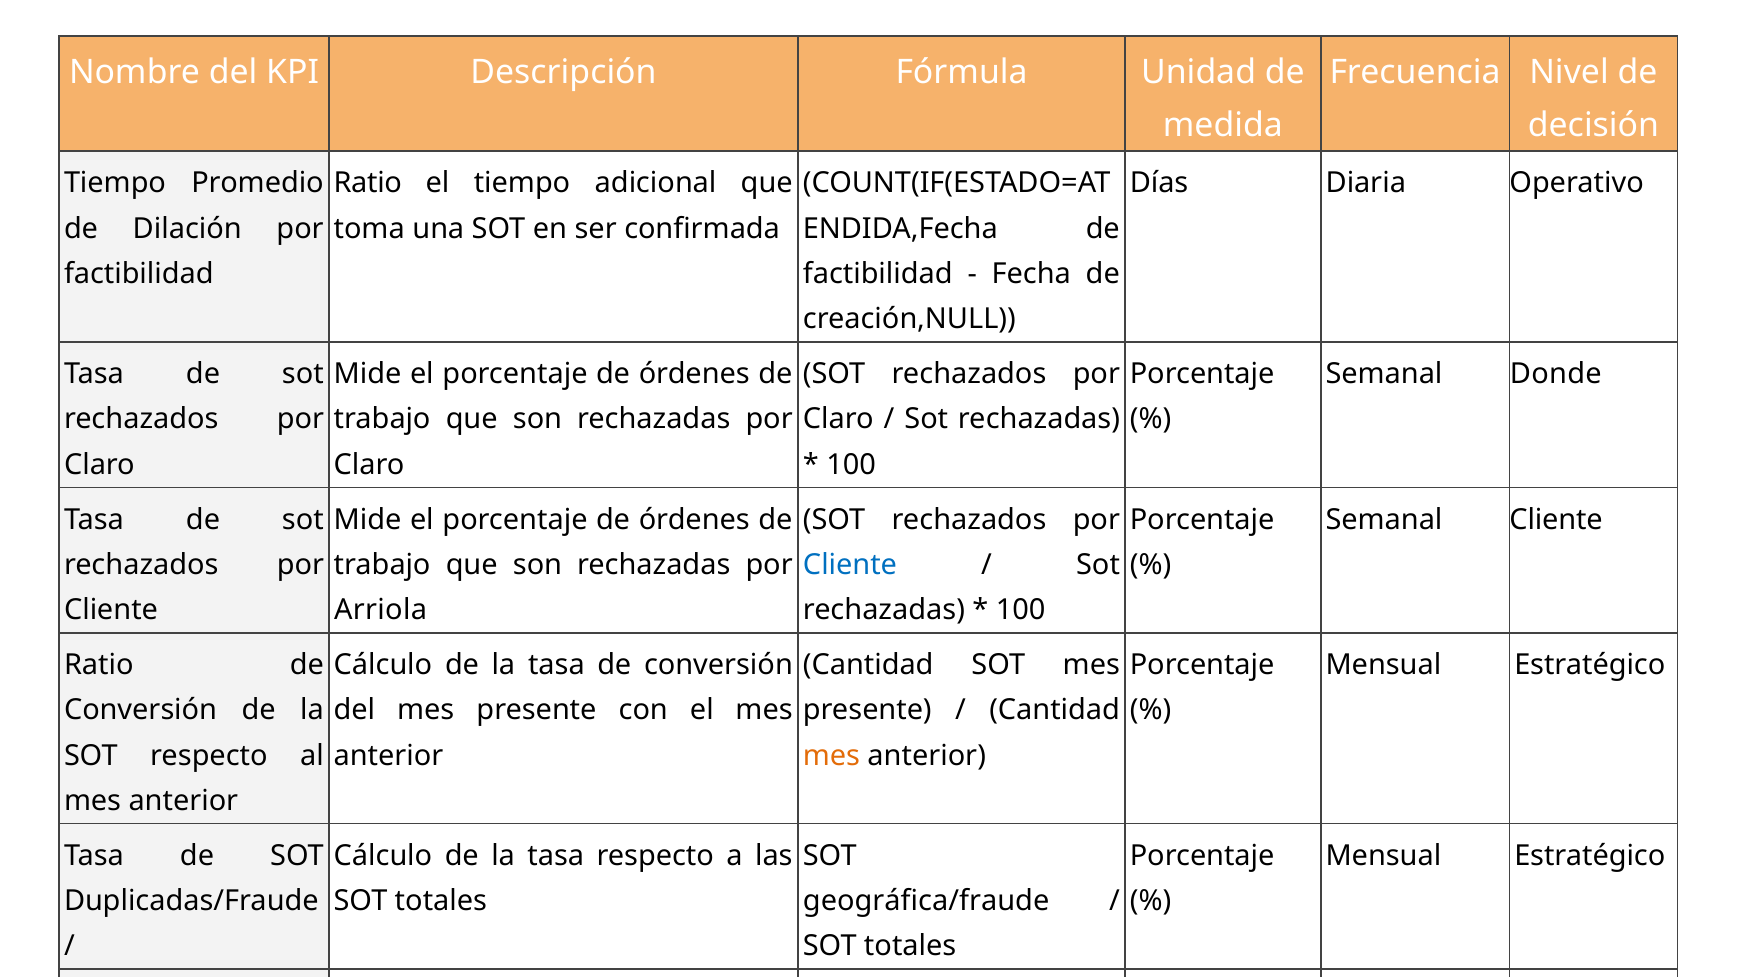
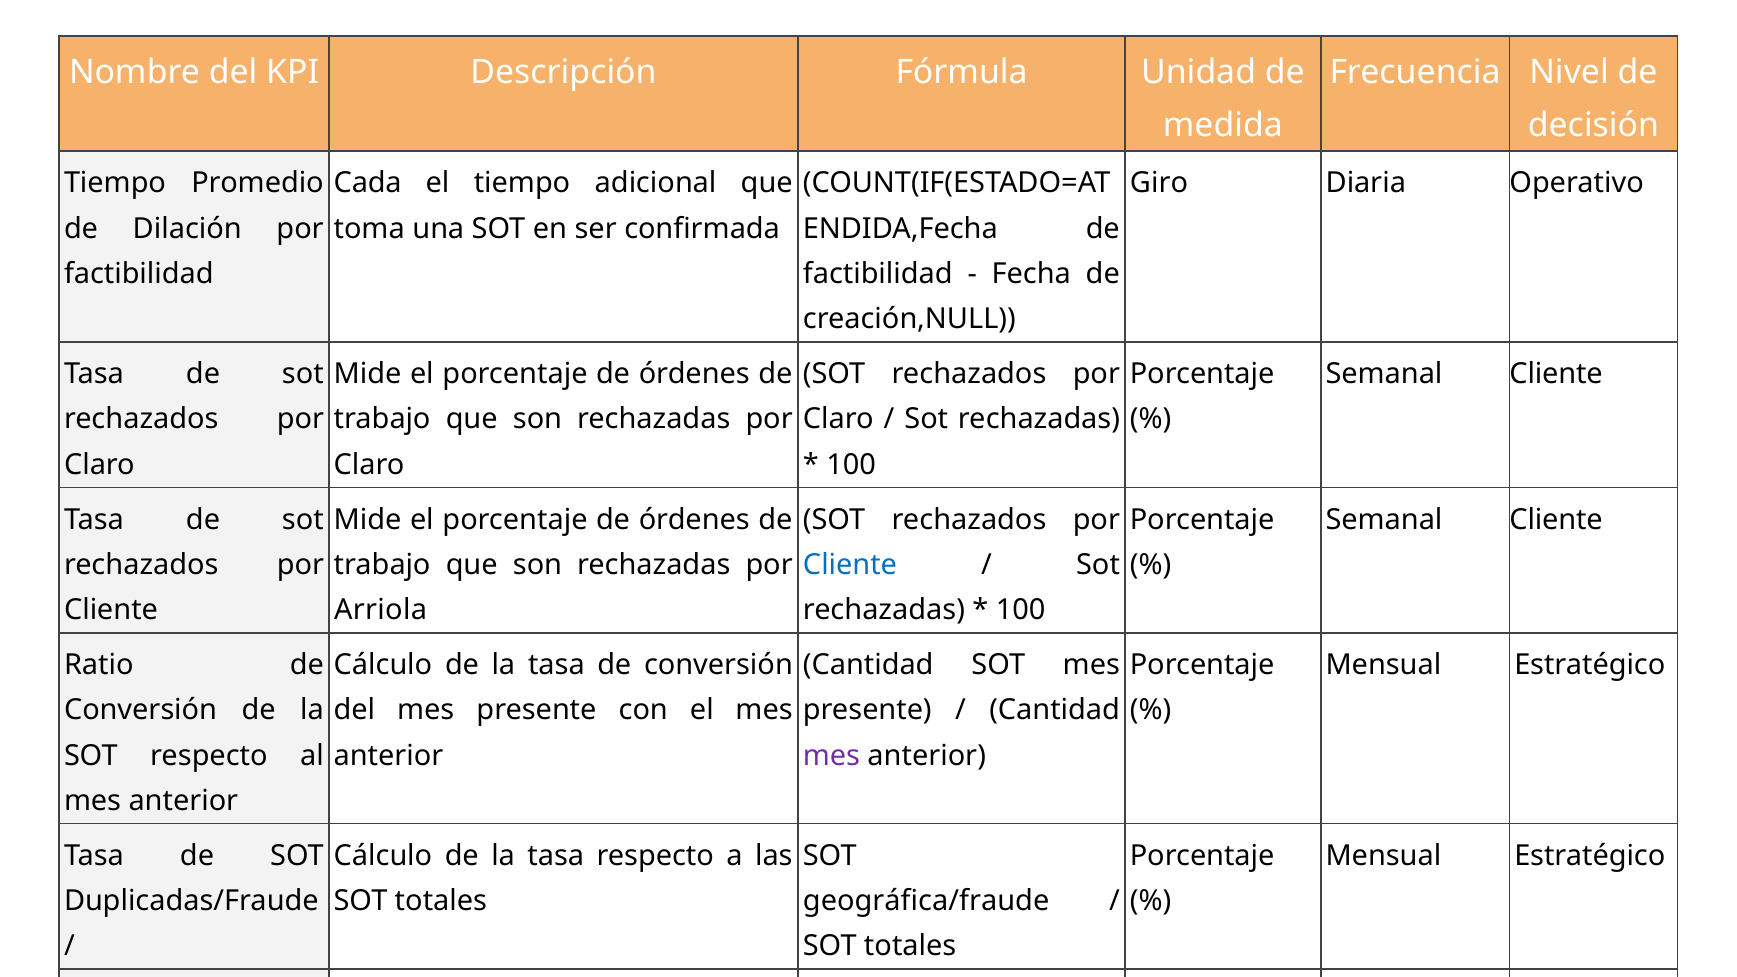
Ratio at (368, 183): Ratio -> Cada
Días: Días -> Giro
Donde at (1556, 374): Donde -> Cliente
mes at (832, 756) colour: orange -> purple
